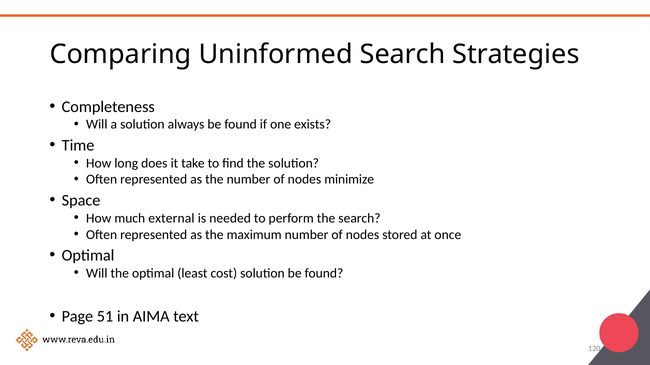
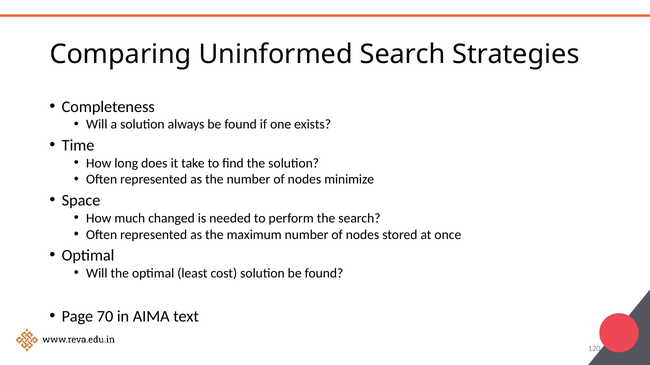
external: external -> changed
51: 51 -> 70
